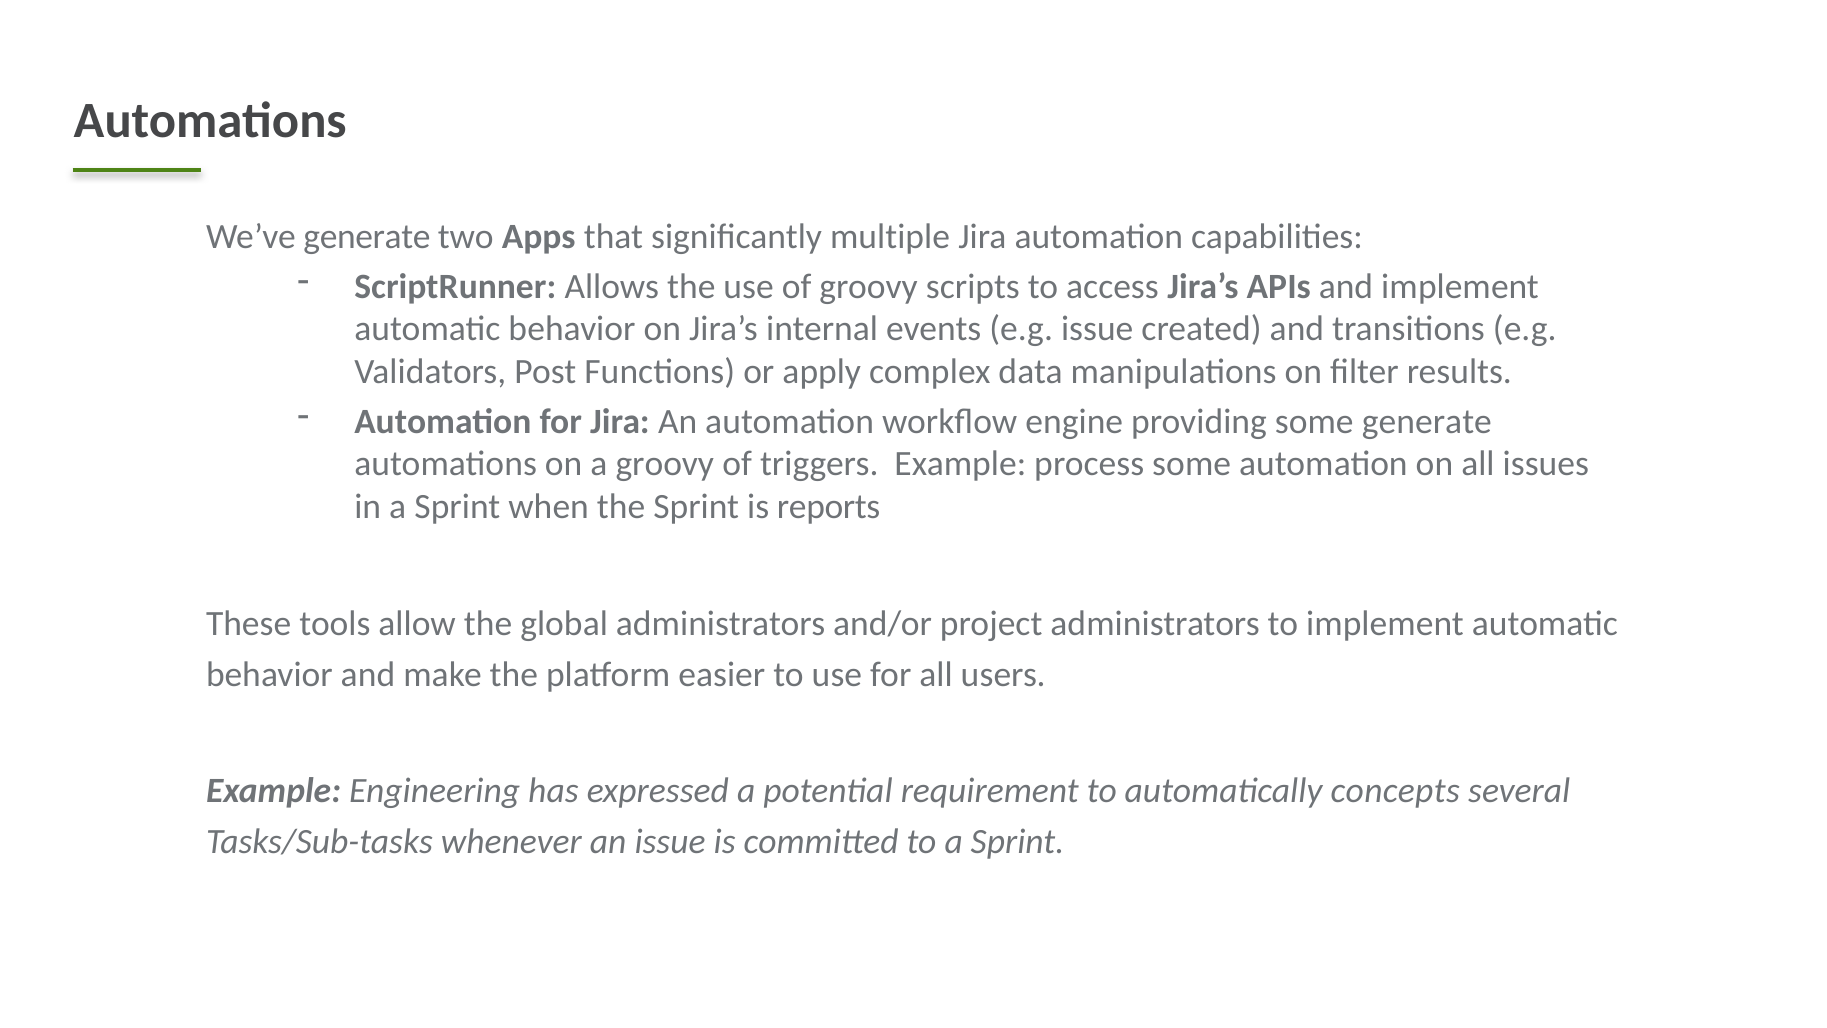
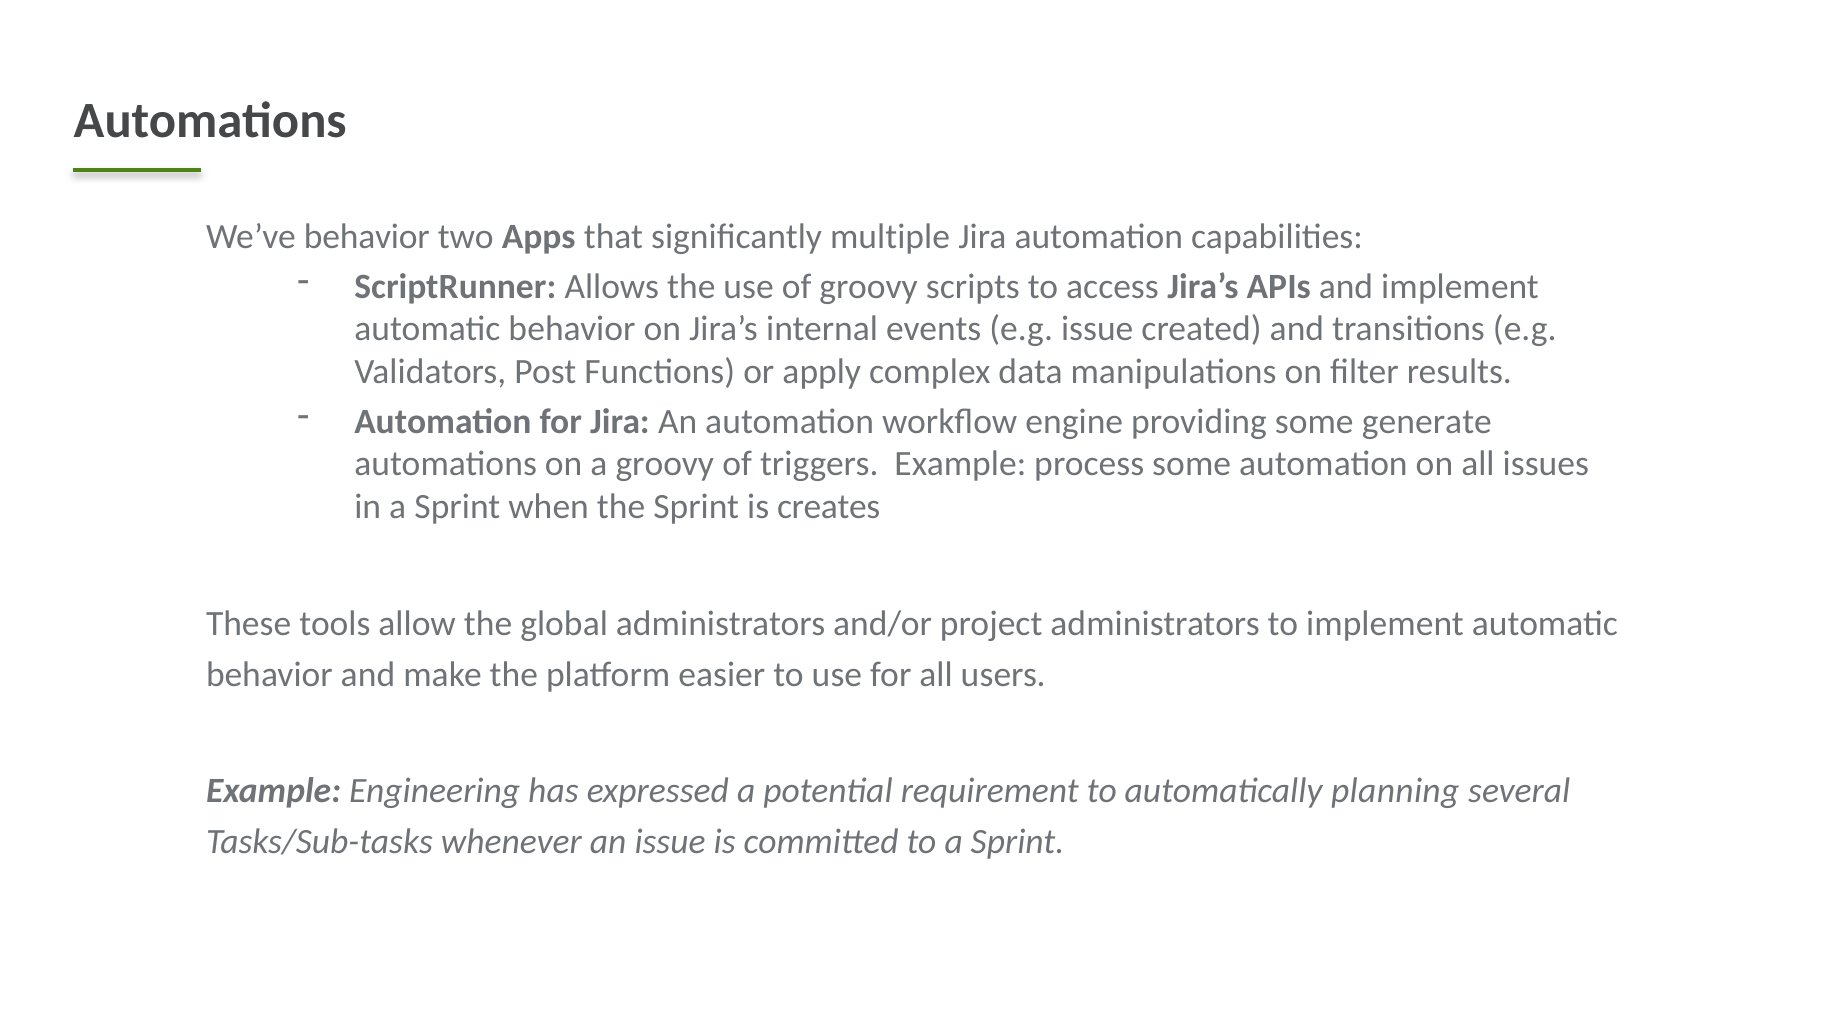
We’ve generate: generate -> behavior
reports: reports -> creates
concepts: concepts -> planning
